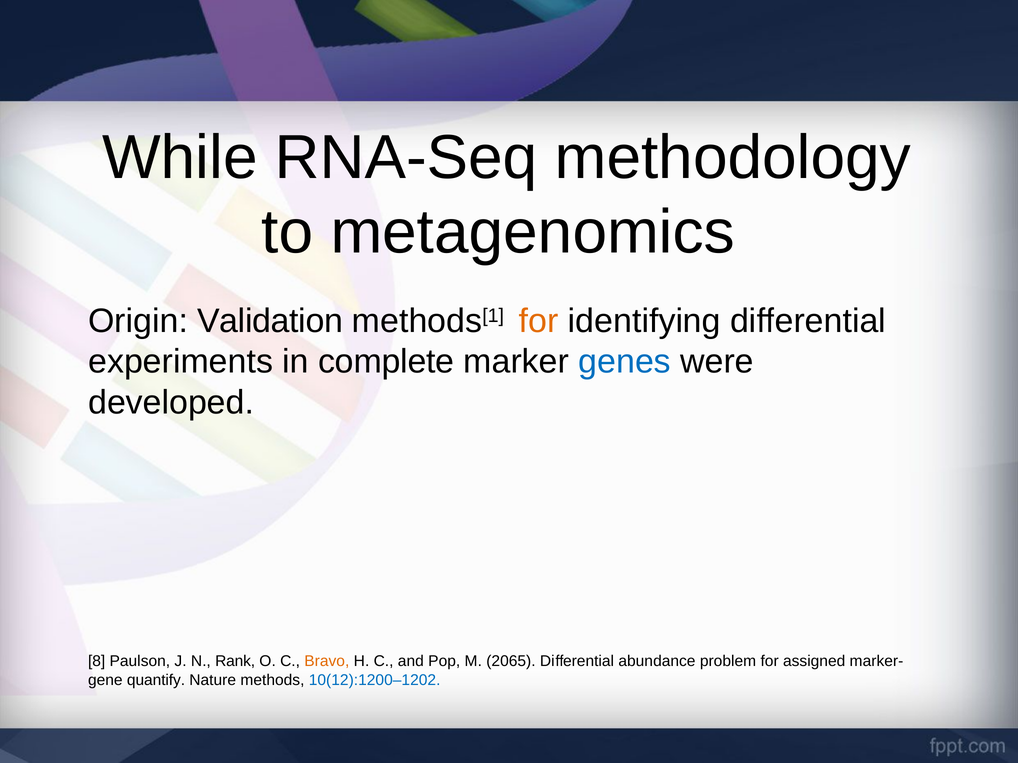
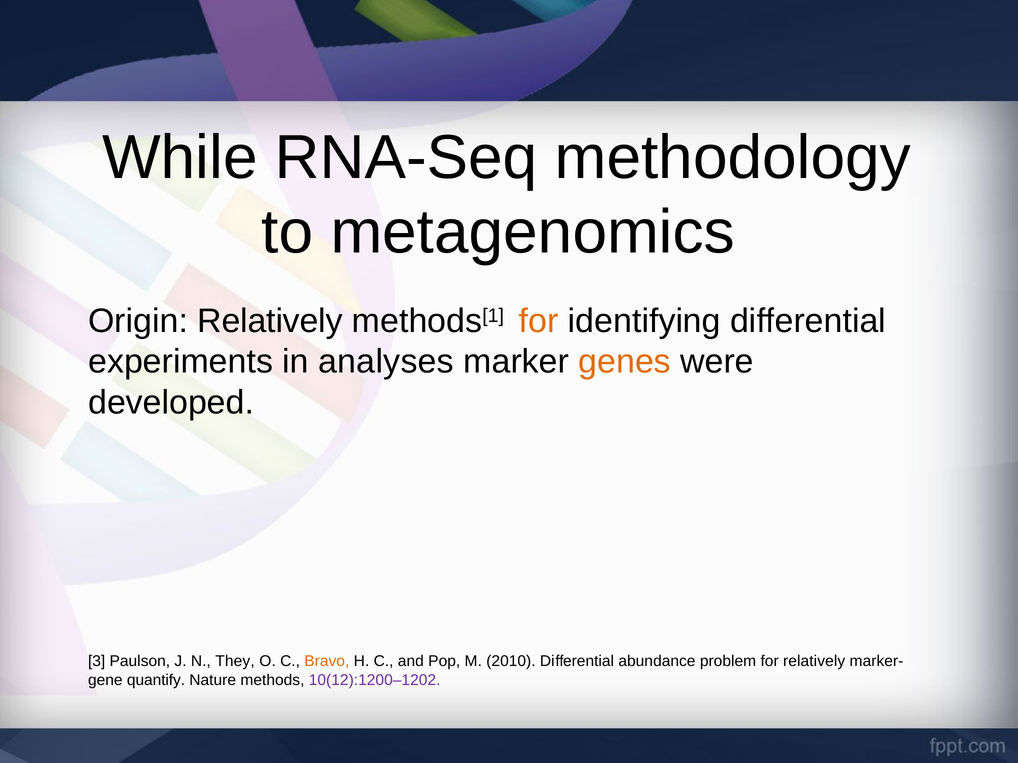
Origin Validation: Validation -> Relatively
complete: complete -> analyses
genes colour: blue -> orange
8: 8 -> 3
Rank: Rank -> They
2065: 2065 -> 2010
for assigned: assigned -> relatively
10(12):1200–1202 colour: blue -> purple
